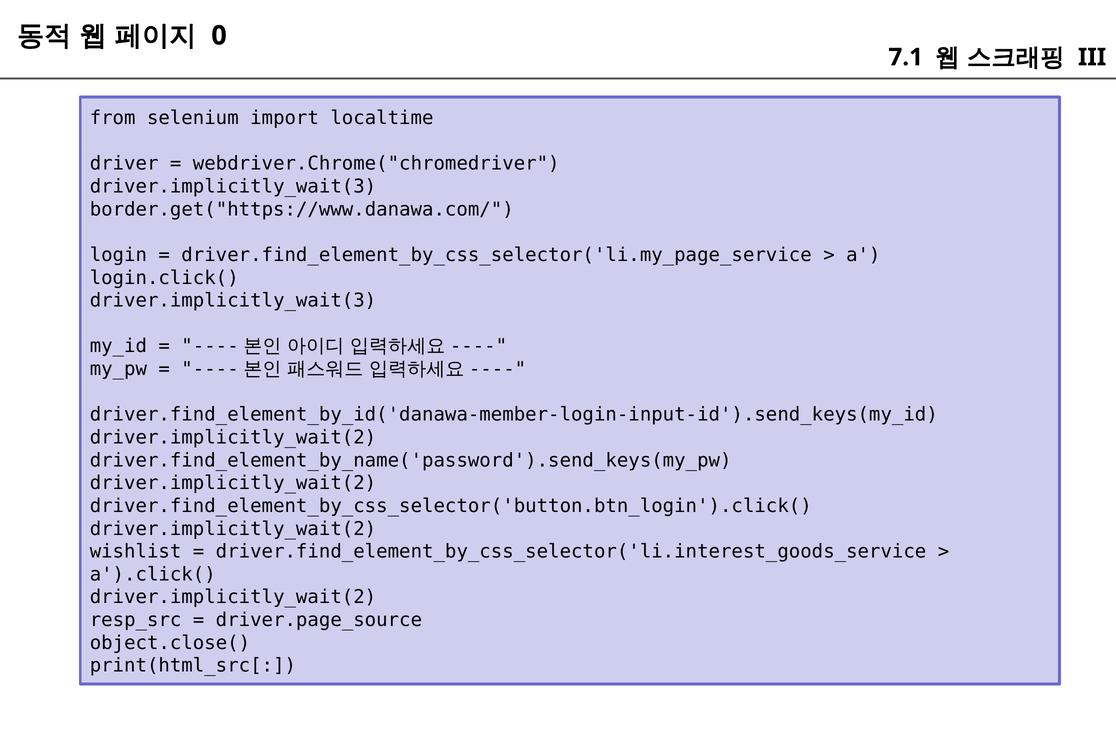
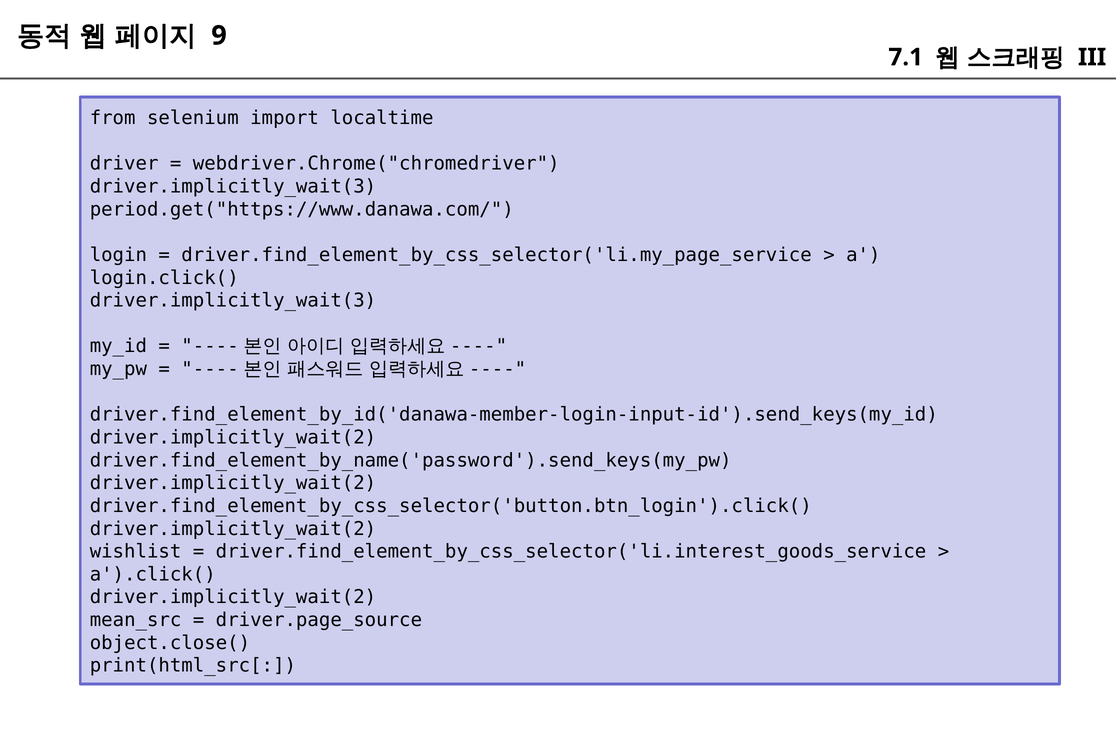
0: 0 -> 9
border.get("https://www.danawa.com/: border.get("https://www.danawa.com/ -> period.get("https://www.danawa.com/
resp_src: resp_src -> mean_src
